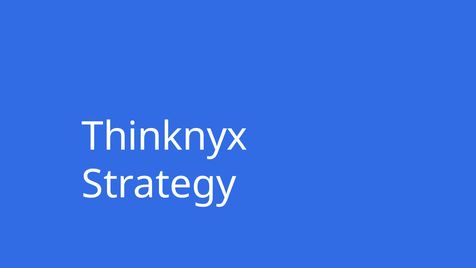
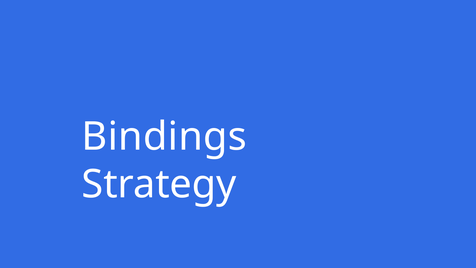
Thinknyx at (165, 137): Thinknyx -> Bindings
